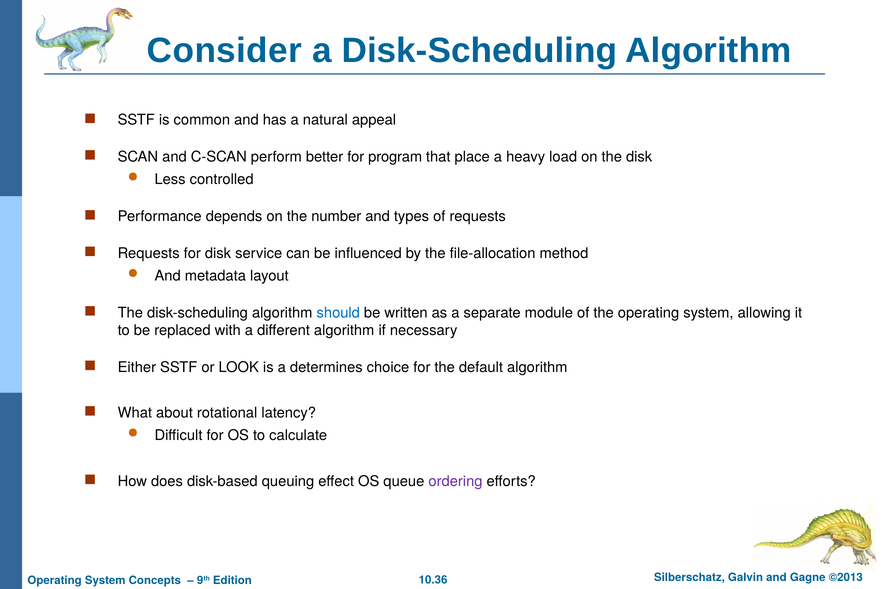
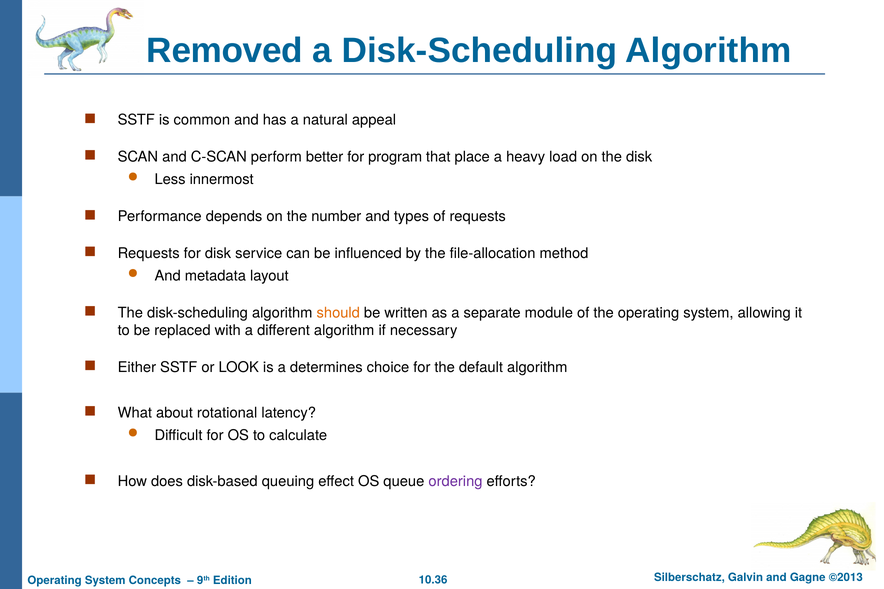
Consider: Consider -> Removed
controlled: controlled -> innermost
should colour: blue -> orange
